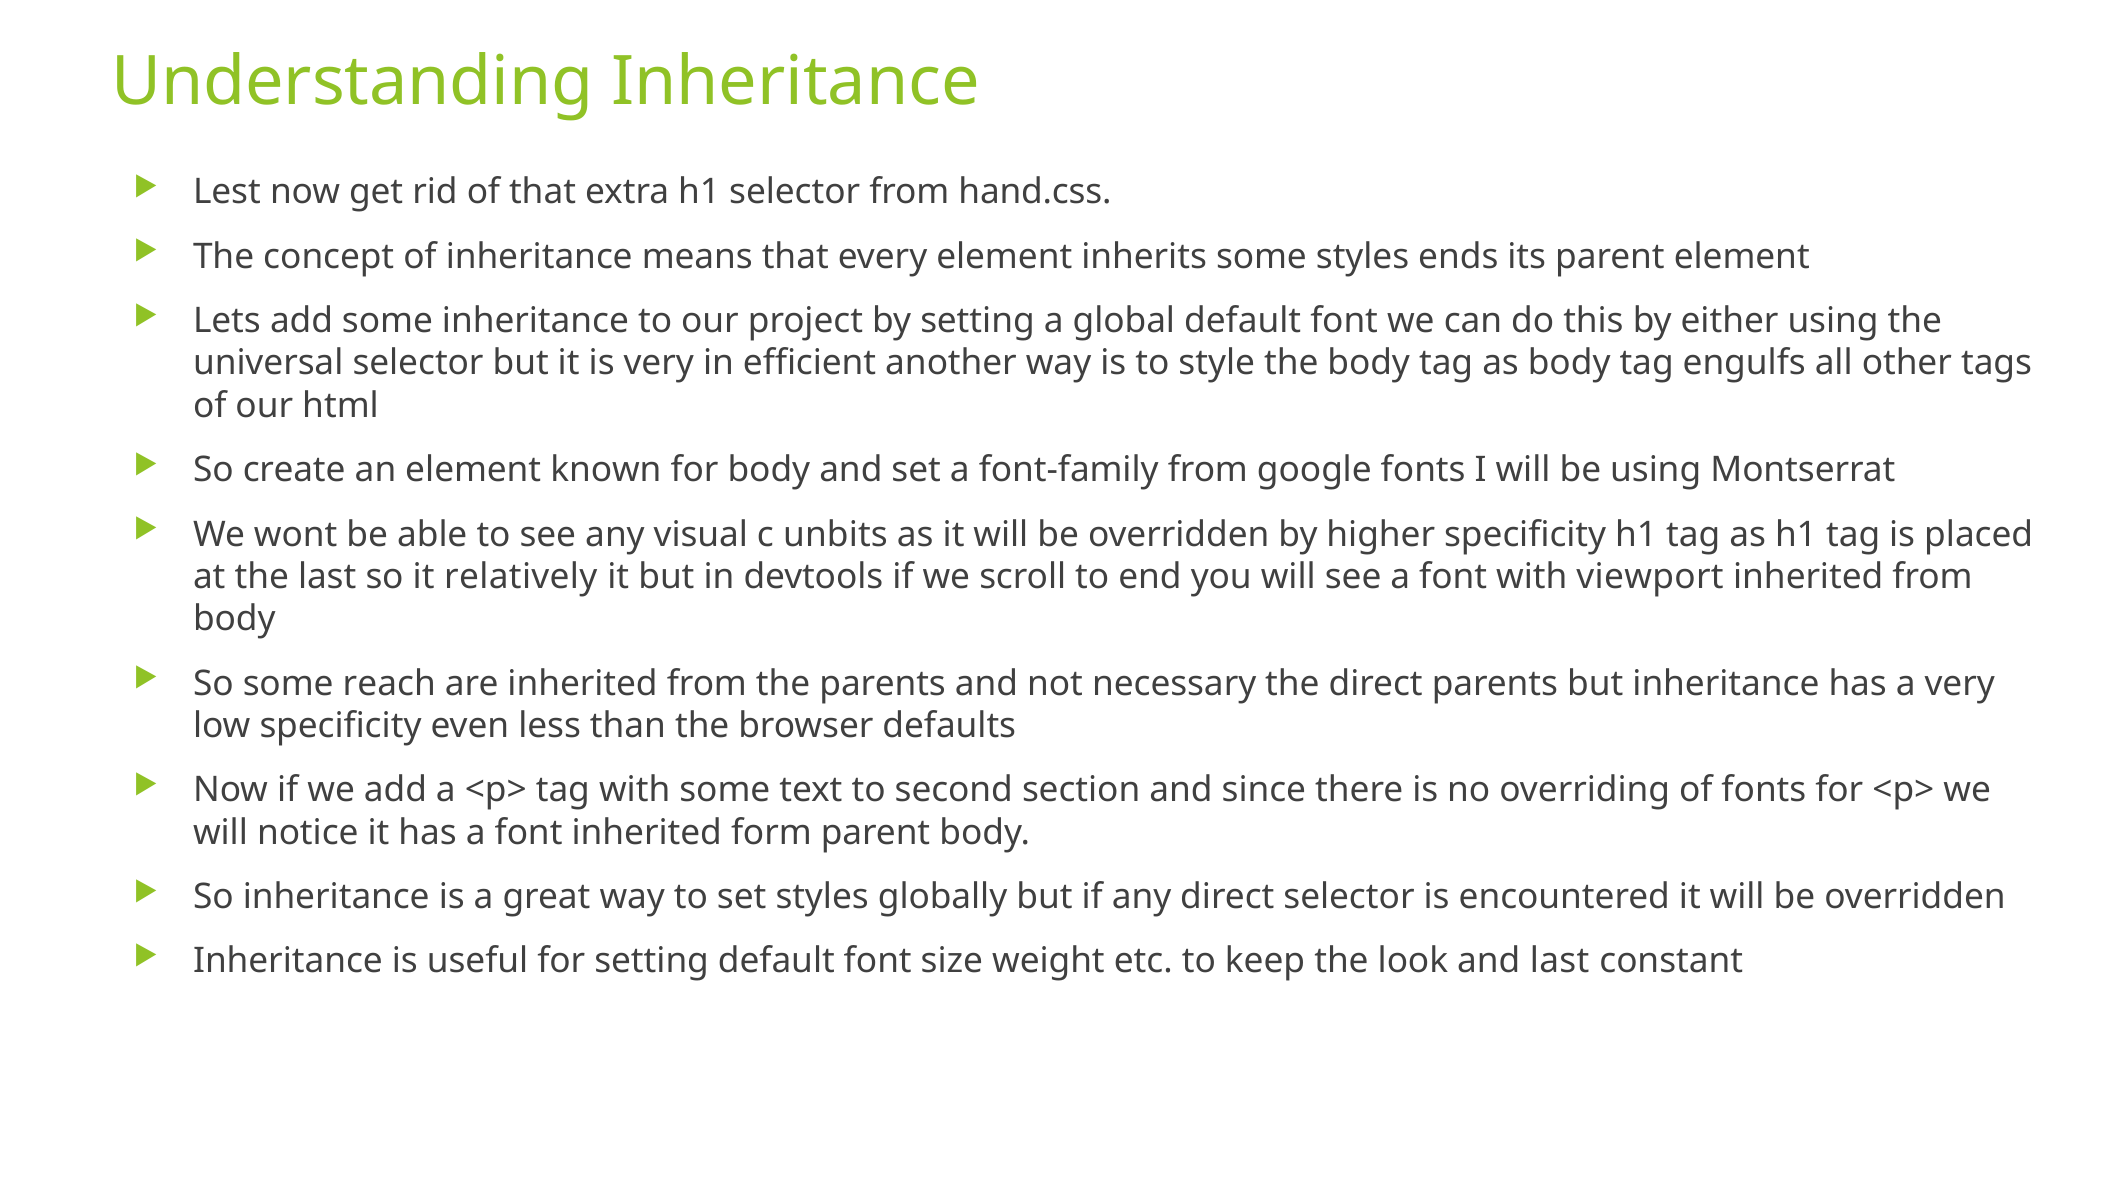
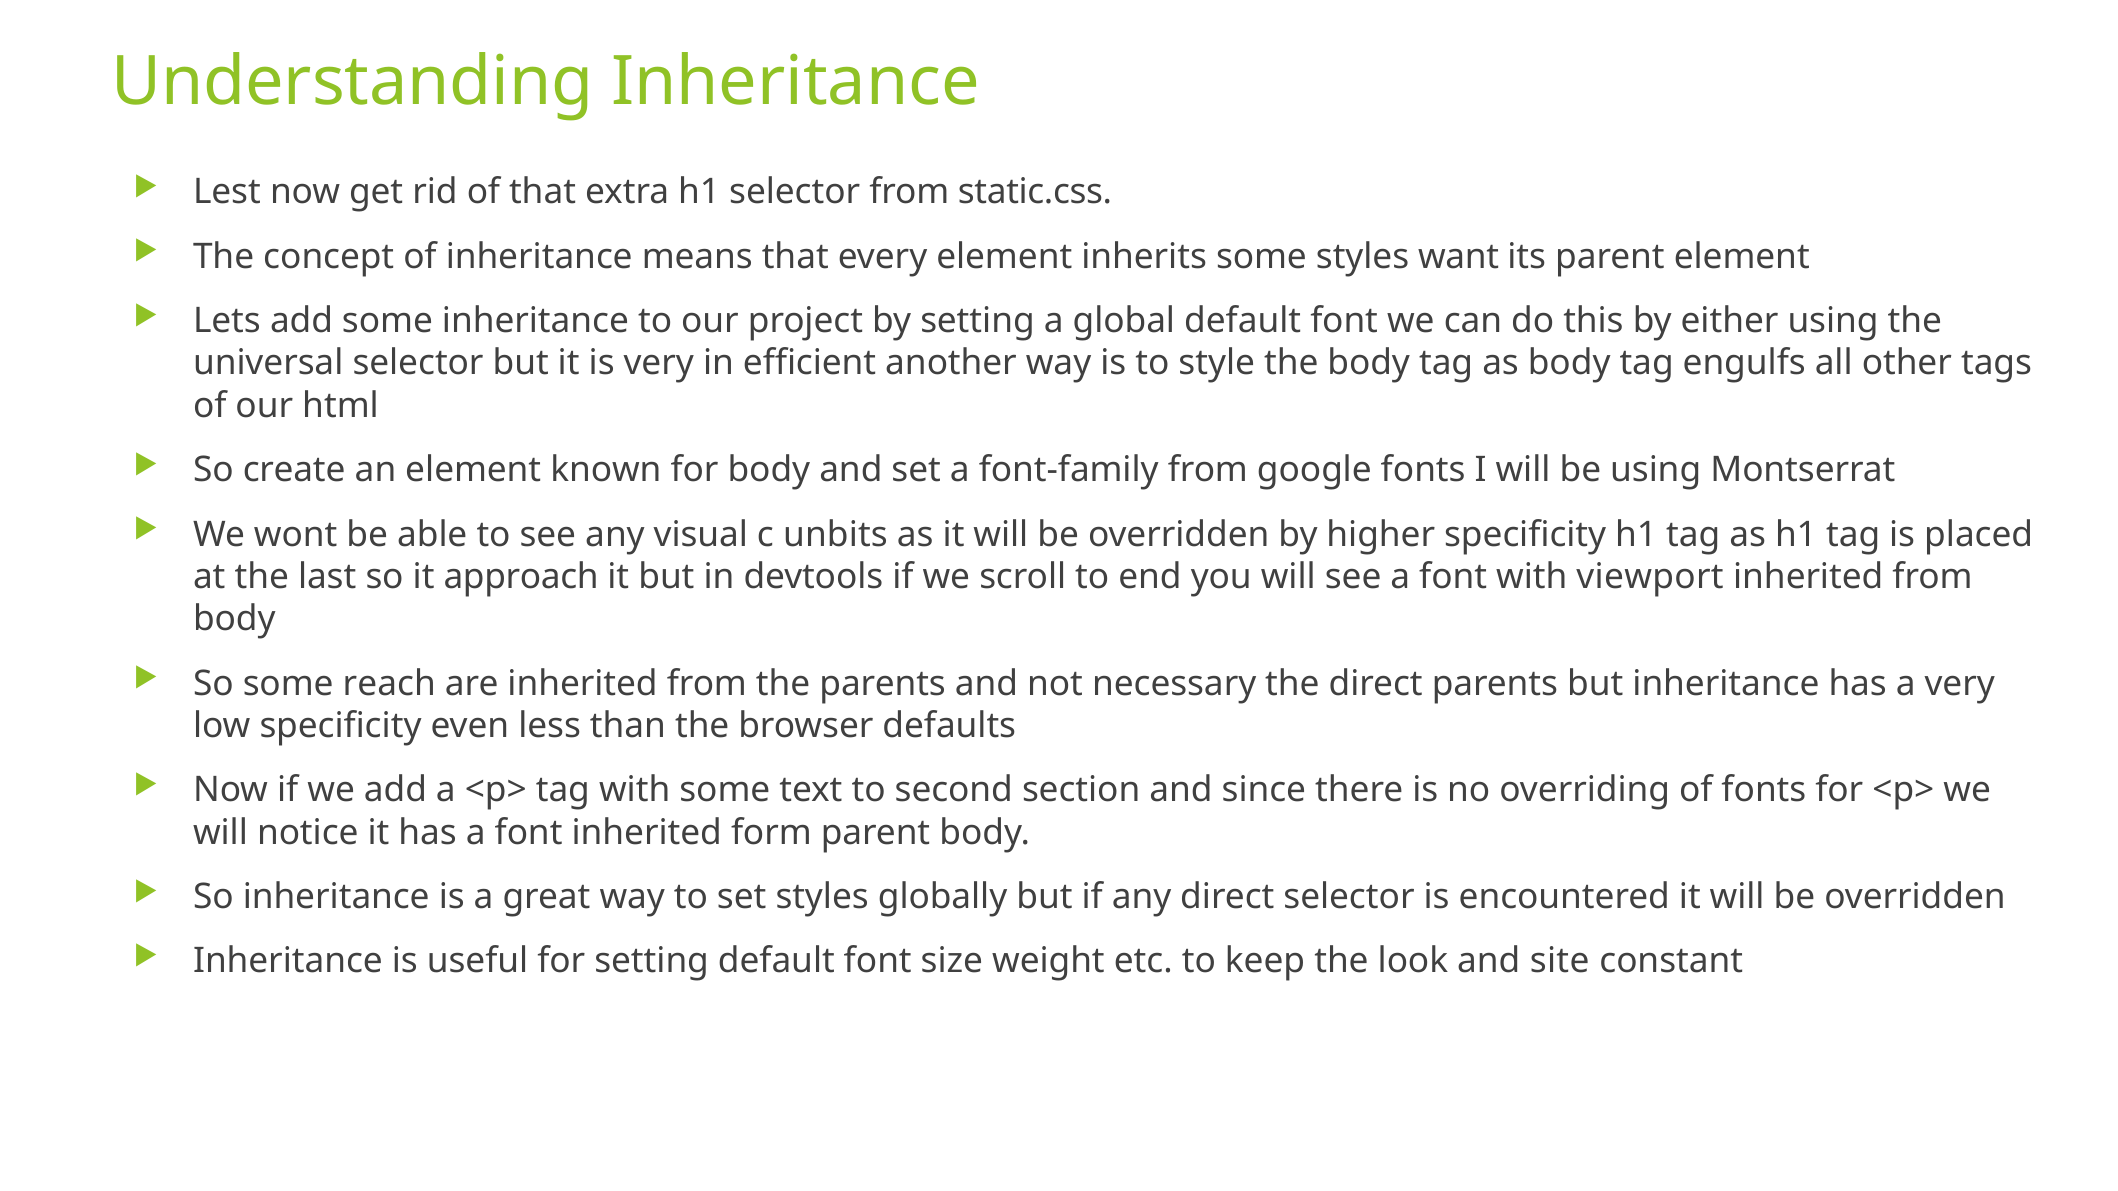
hand.css: hand.css -> static.css
ends: ends -> want
relatively: relatively -> approach
and last: last -> site
